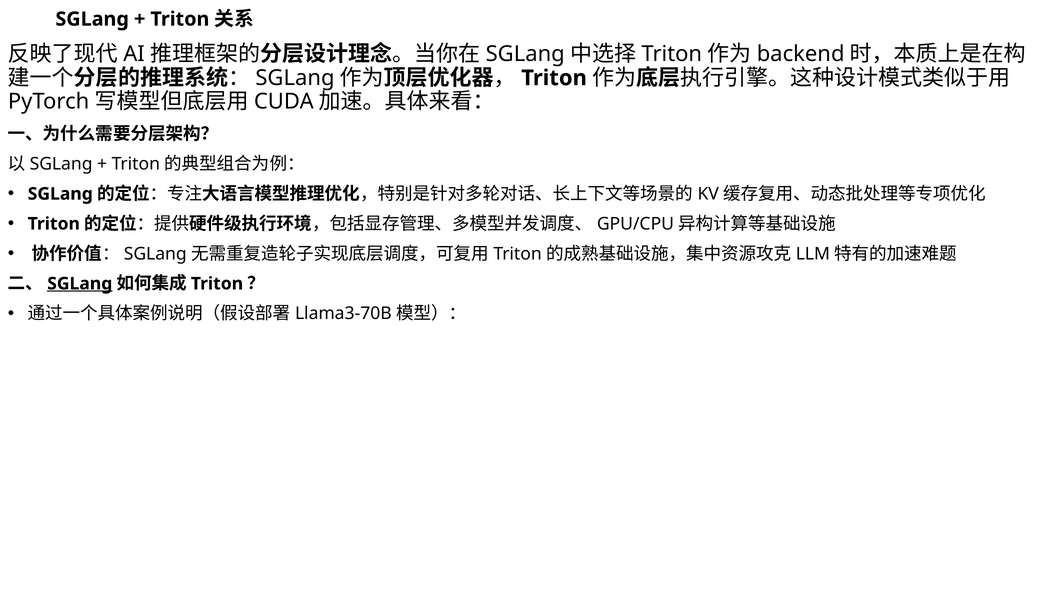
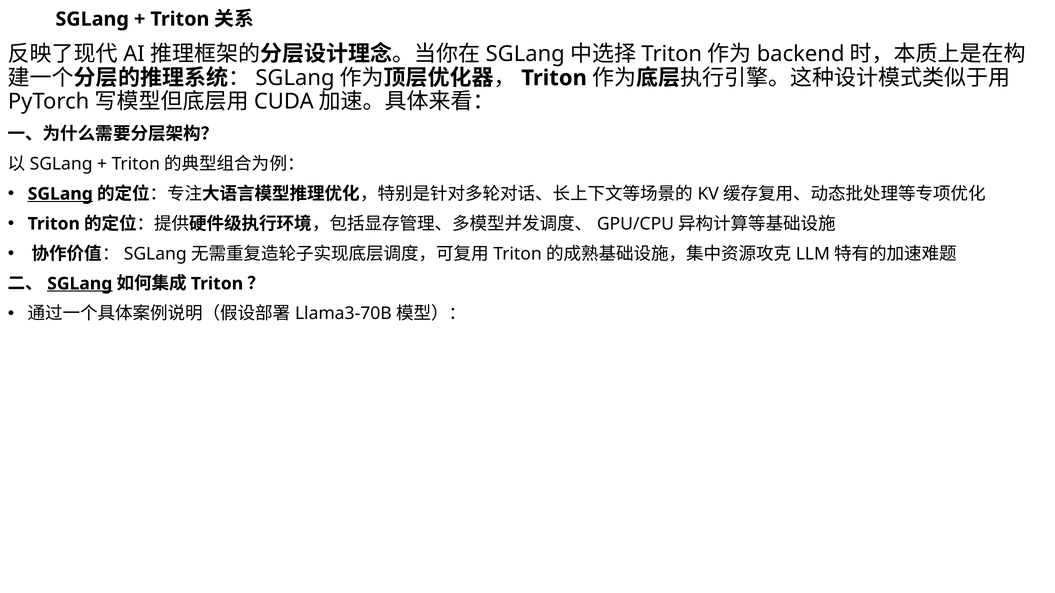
SGLang at (60, 194) underline: none -> present
